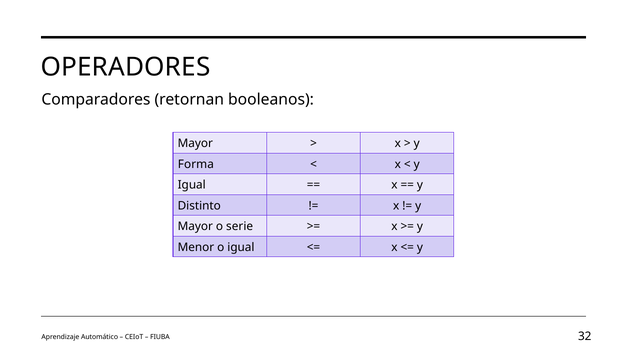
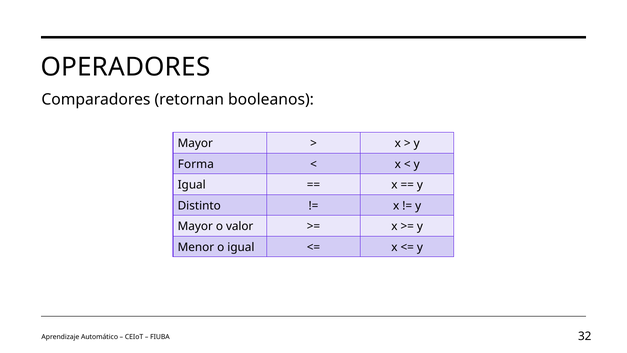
serie: serie -> valor
